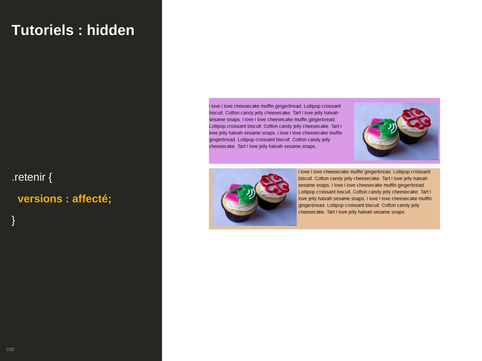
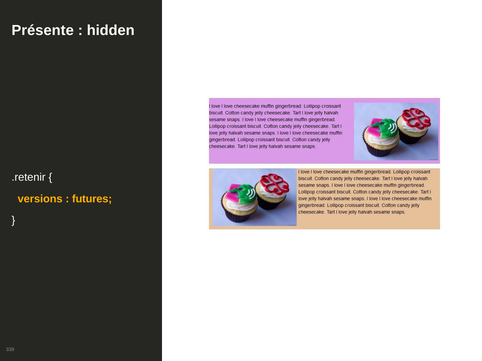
Tutoriels: Tutoriels -> Présente
affecté: affecté -> futures
